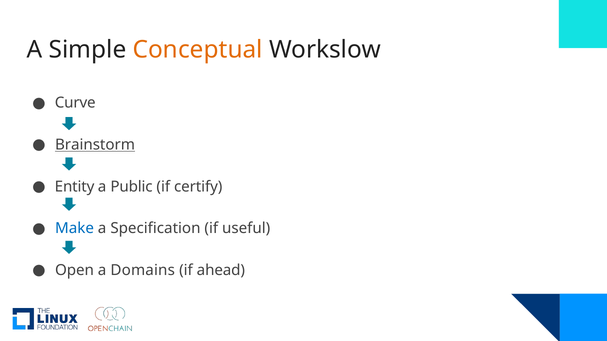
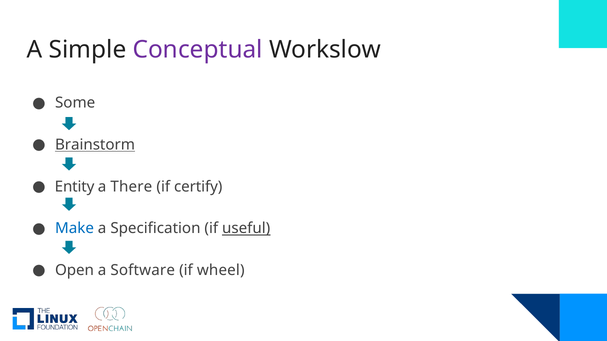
Conceptual colour: orange -> purple
Curve: Curve -> Some
Public: Public -> There
useful underline: none -> present
Domains: Domains -> Software
ahead: ahead -> wheel
